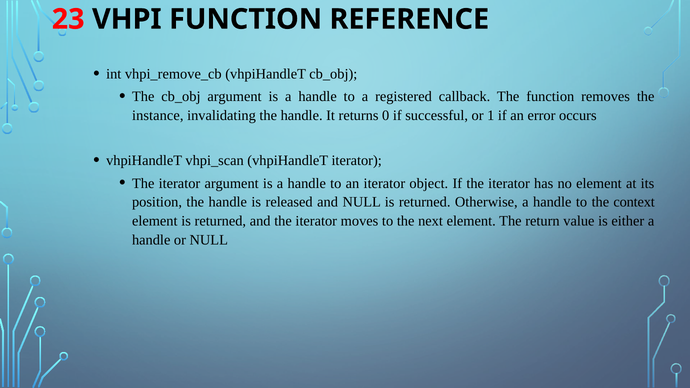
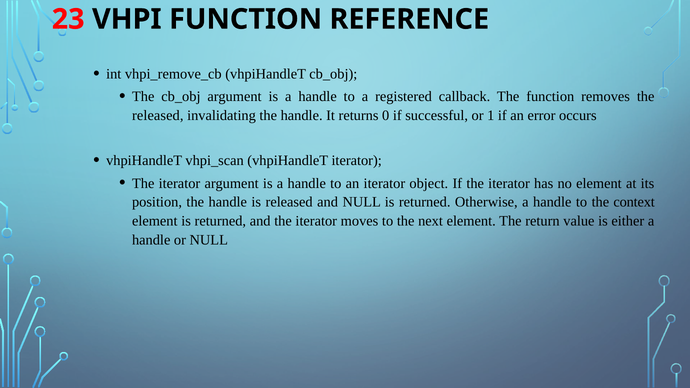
instance at (158, 116): instance -> released
